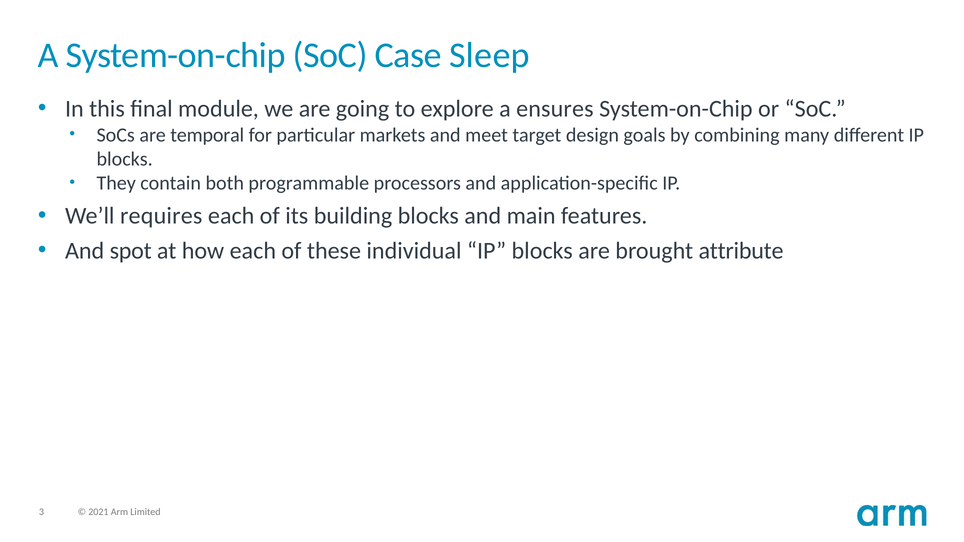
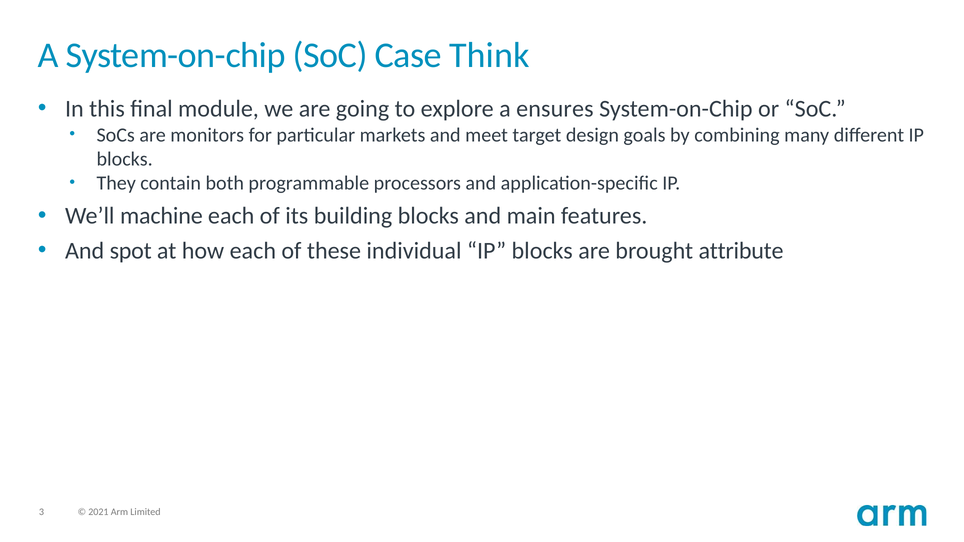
Sleep: Sleep -> Think
temporal: temporal -> monitors
requires: requires -> machine
